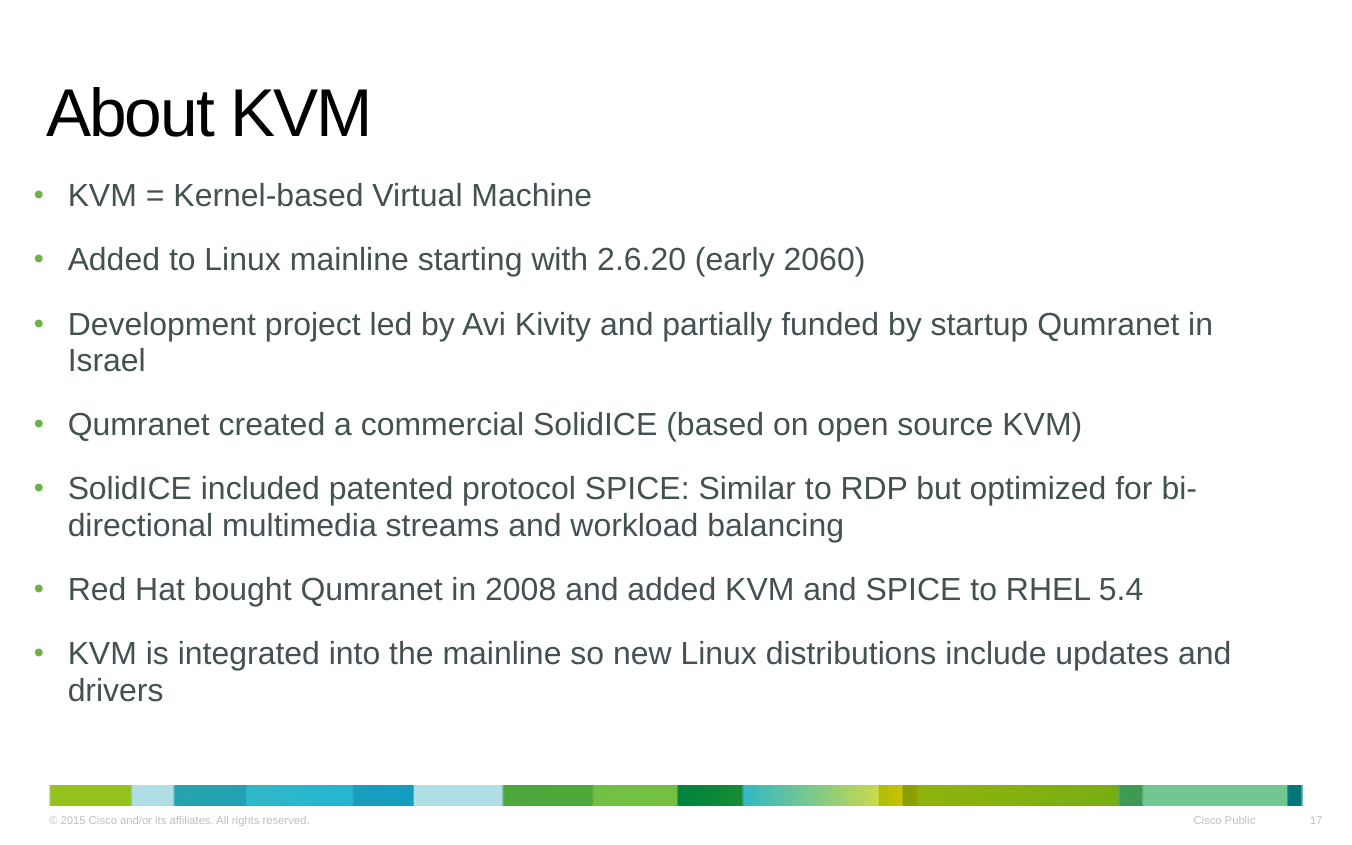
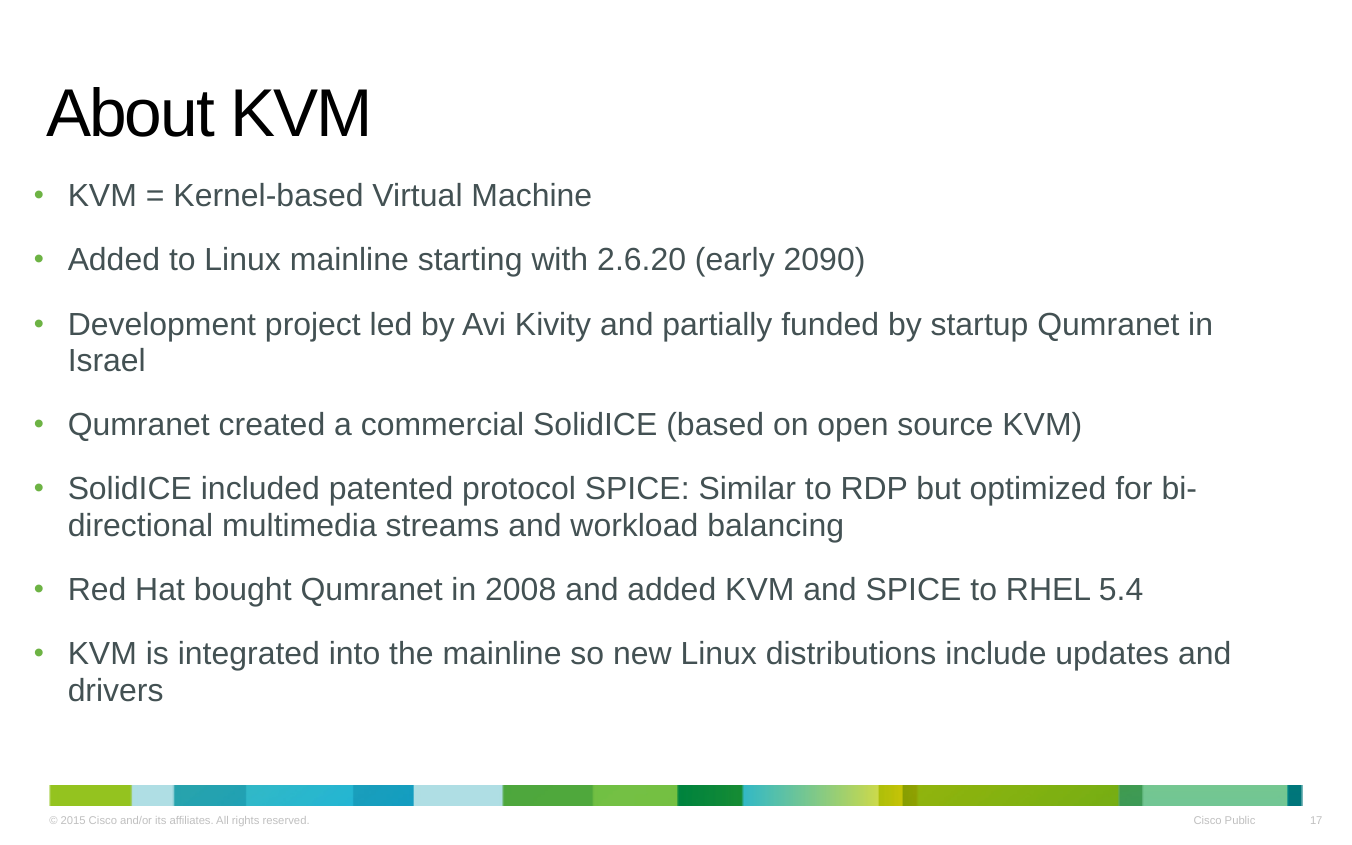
2060: 2060 -> 2090
